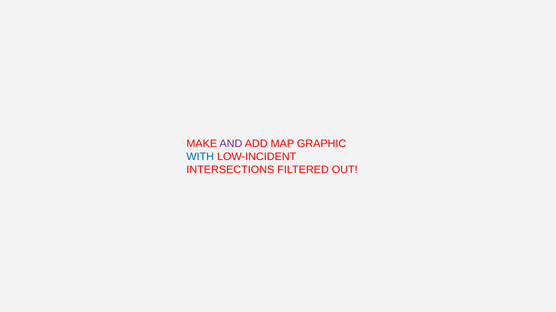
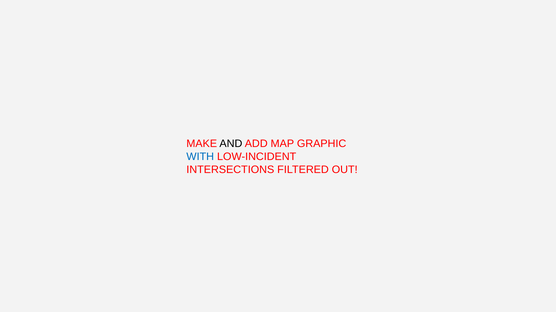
AND colour: purple -> black
